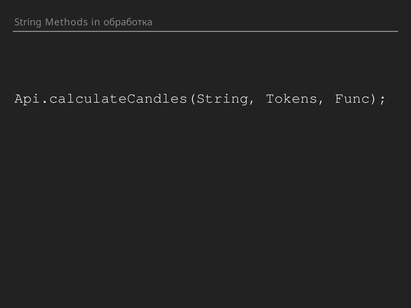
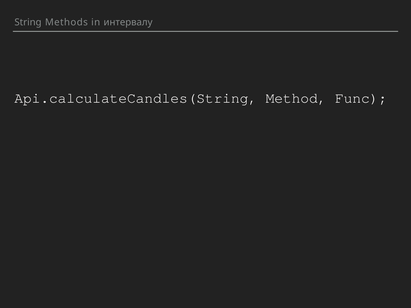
обработка: обработка -> интервалу
Tokens: Tokens -> Method
